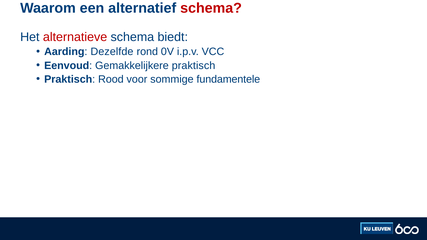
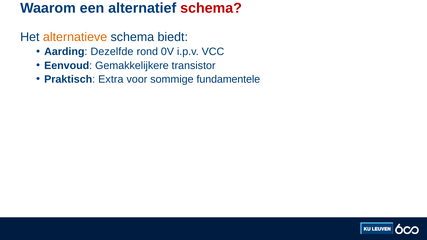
alternatieve colour: red -> orange
Gemakkelijkere praktisch: praktisch -> transistor
Rood: Rood -> Extra
